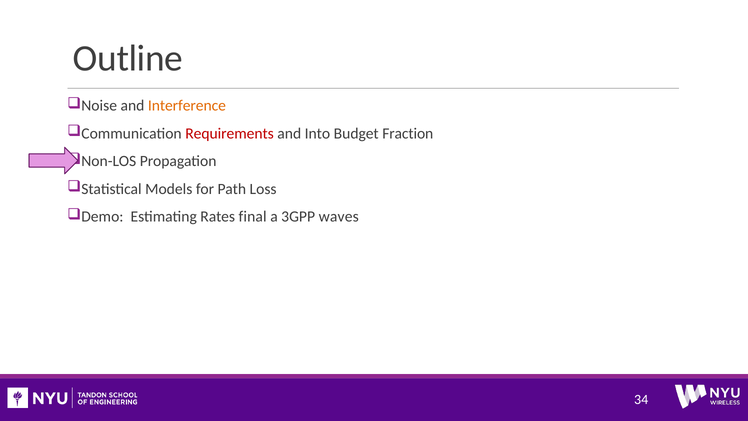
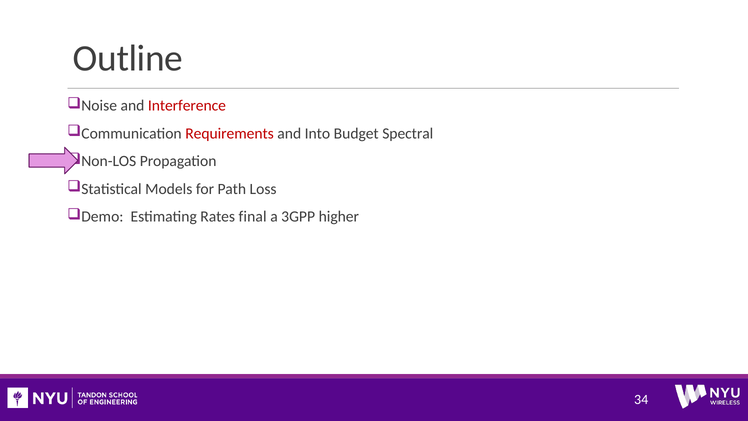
Interference colour: orange -> red
Fraction: Fraction -> Spectral
waves: waves -> higher
